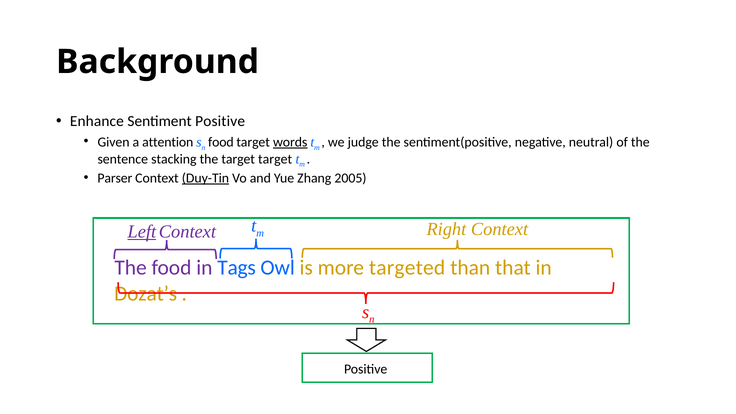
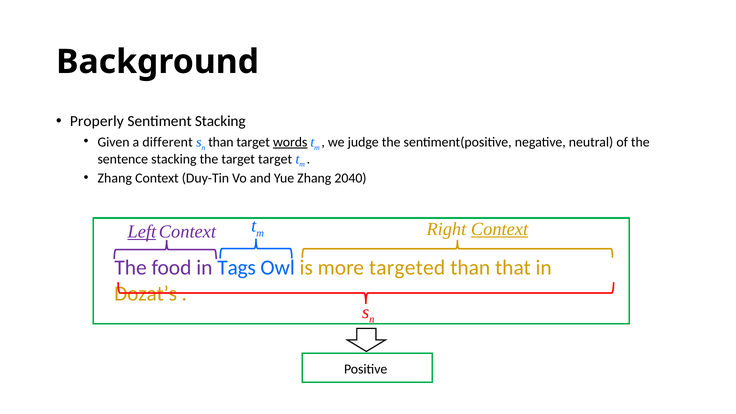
Enhance: Enhance -> Properly
Sentiment Positive: Positive -> Stacking
attention: attention -> different
food at (221, 142): food -> than
Parser at (115, 178): Parser -> Zhang
Duy-Tin underline: present -> none
2005: 2005 -> 2040
Context at (500, 229) underline: none -> present
